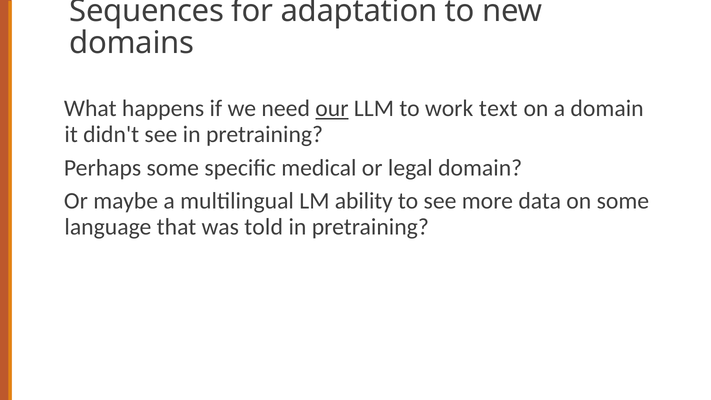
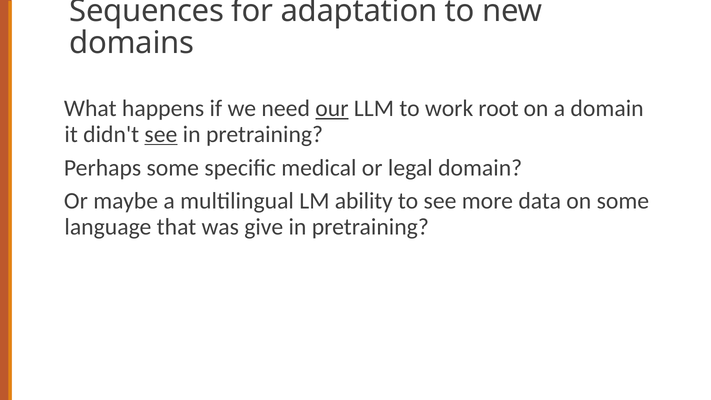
text: text -> root
see at (161, 134) underline: none -> present
told: told -> give
